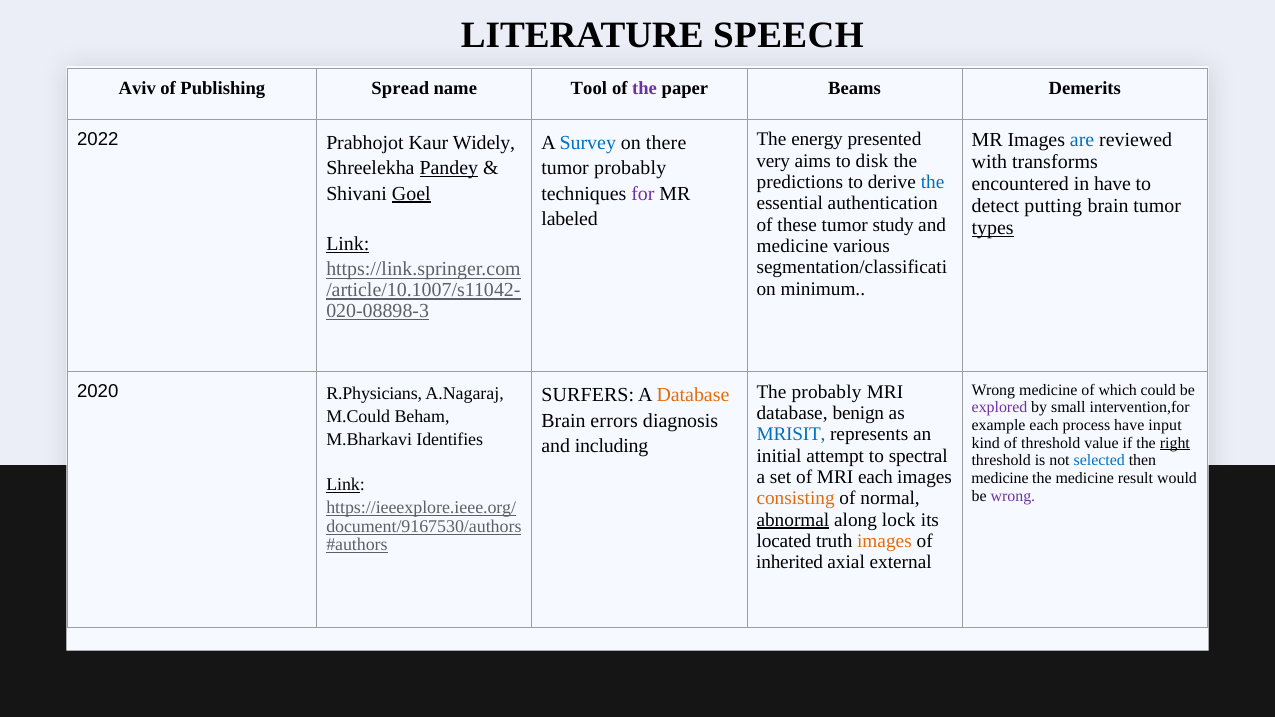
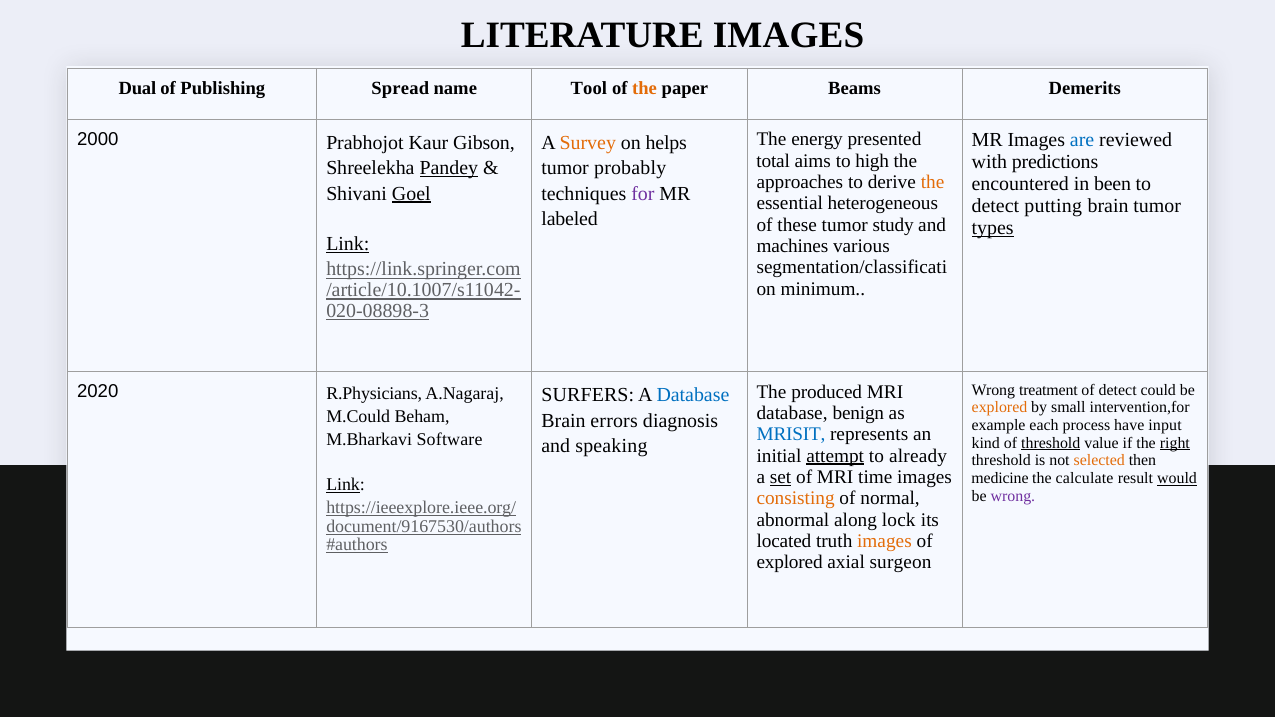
LITERATURE SPEECH: SPEECH -> IMAGES
Aviv: Aviv -> Dual
the at (645, 88) colour: purple -> orange
2022: 2022 -> 2000
Widely: Widely -> Gibson
Survey colour: blue -> orange
there: there -> helps
very: very -> total
disk: disk -> high
transforms: transforms -> predictions
predictions: predictions -> approaches
the at (933, 182) colour: blue -> orange
in have: have -> been
authentication: authentication -> heterogeneous
medicine at (792, 246): medicine -> machines
Wrong medicine: medicine -> treatment
of which: which -> detect
The probably: probably -> produced
Database at (693, 395) colour: orange -> blue
explored at (999, 408) colour: purple -> orange
Identifies: Identifies -> Software
threshold at (1051, 443) underline: none -> present
including: including -> speaking
attempt underline: none -> present
spectral: spectral -> already
selected colour: blue -> orange
set underline: none -> present
MRI each: each -> time
the medicine: medicine -> calculate
would underline: none -> present
abnormal underline: present -> none
inherited at (790, 563): inherited -> explored
external: external -> surgeon
